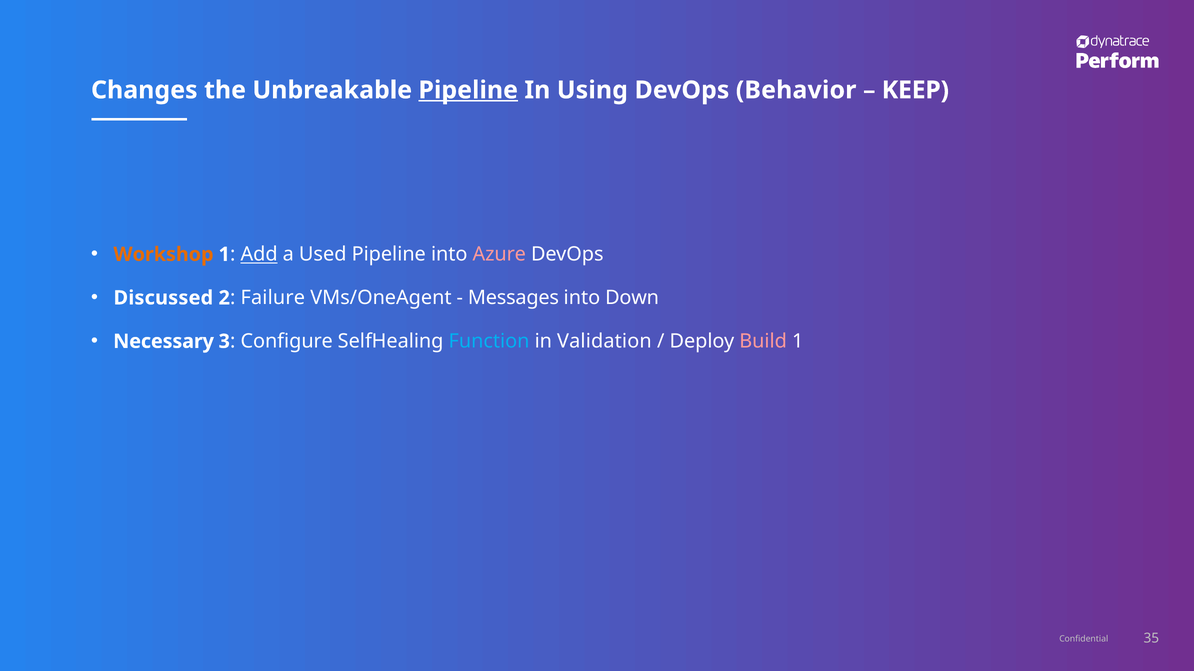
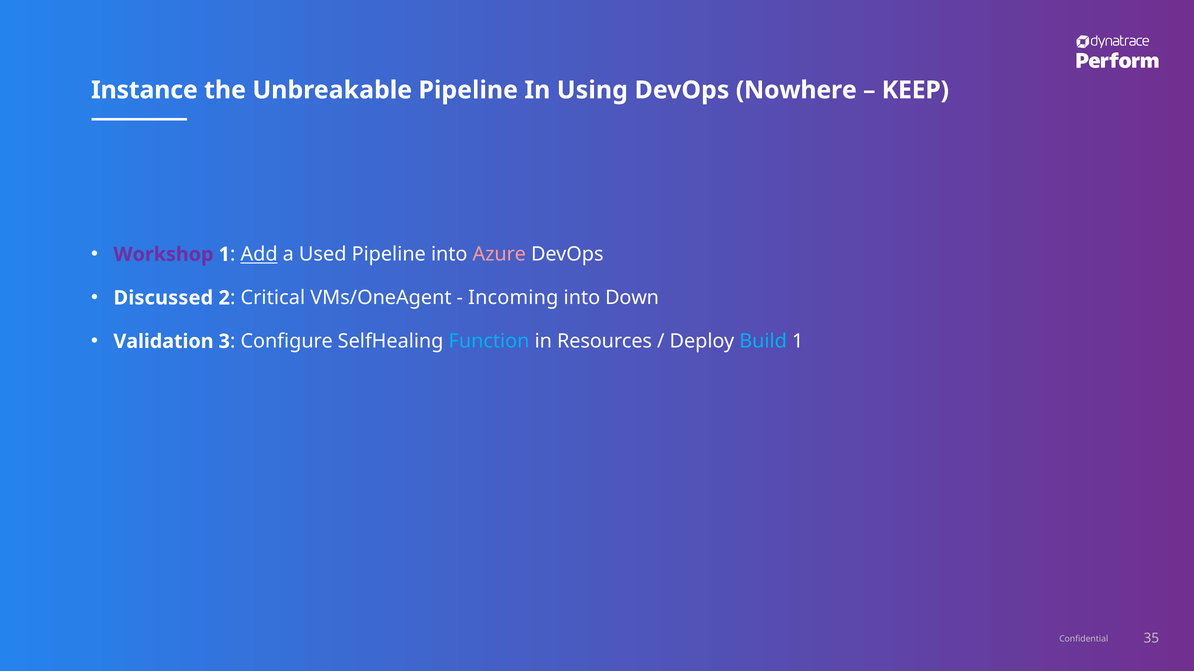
Changes: Changes -> Instance
Pipeline at (468, 90) underline: present -> none
Behavior: Behavior -> Nowhere
Workshop colour: orange -> purple
Failure: Failure -> Critical
Messages: Messages -> Incoming
Necessary: Necessary -> Validation
Validation: Validation -> Resources
Build colour: pink -> light blue
